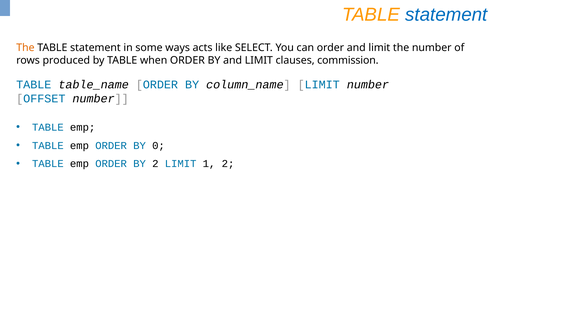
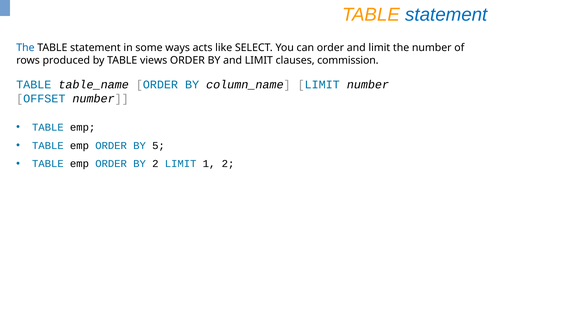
The at (25, 48) colour: orange -> blue
when: when -> views
0: 0 -> 5
